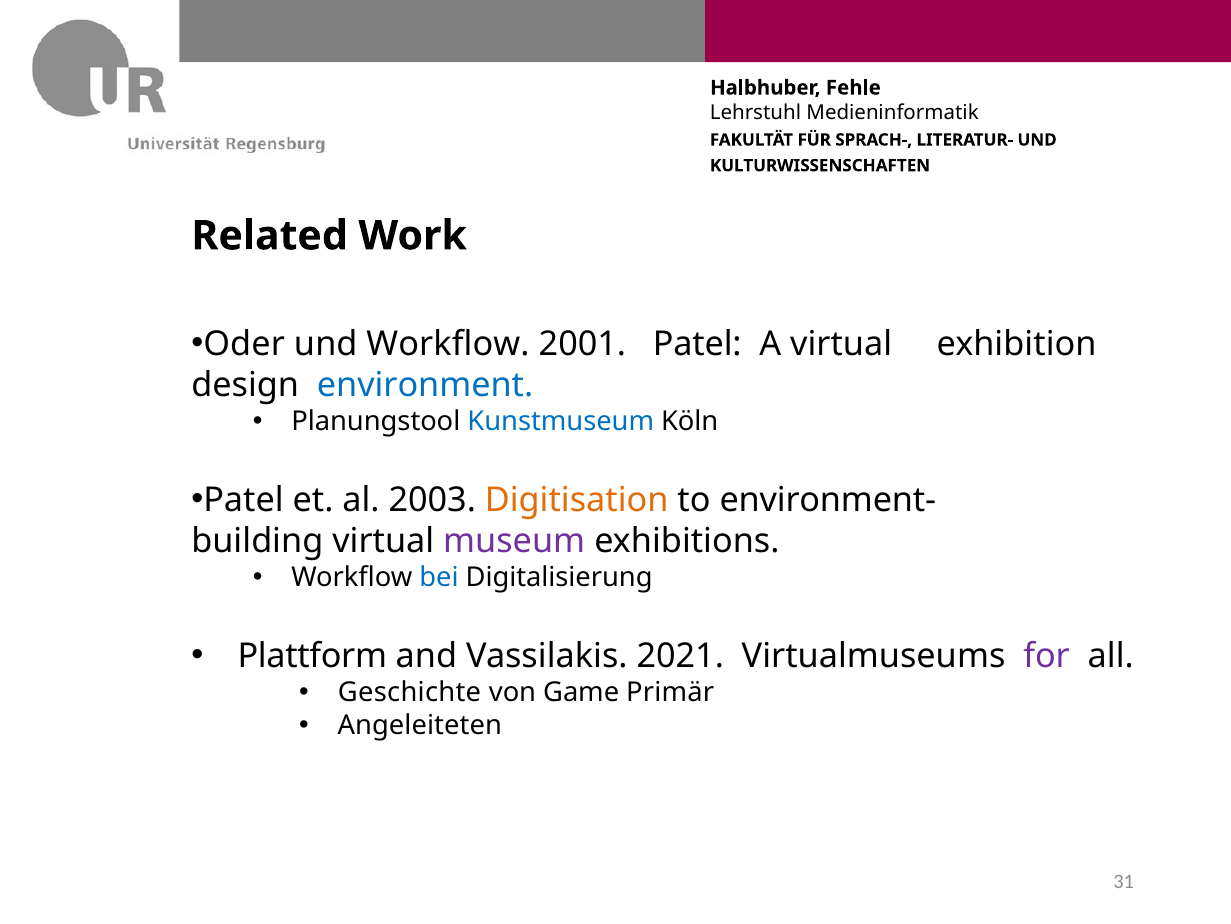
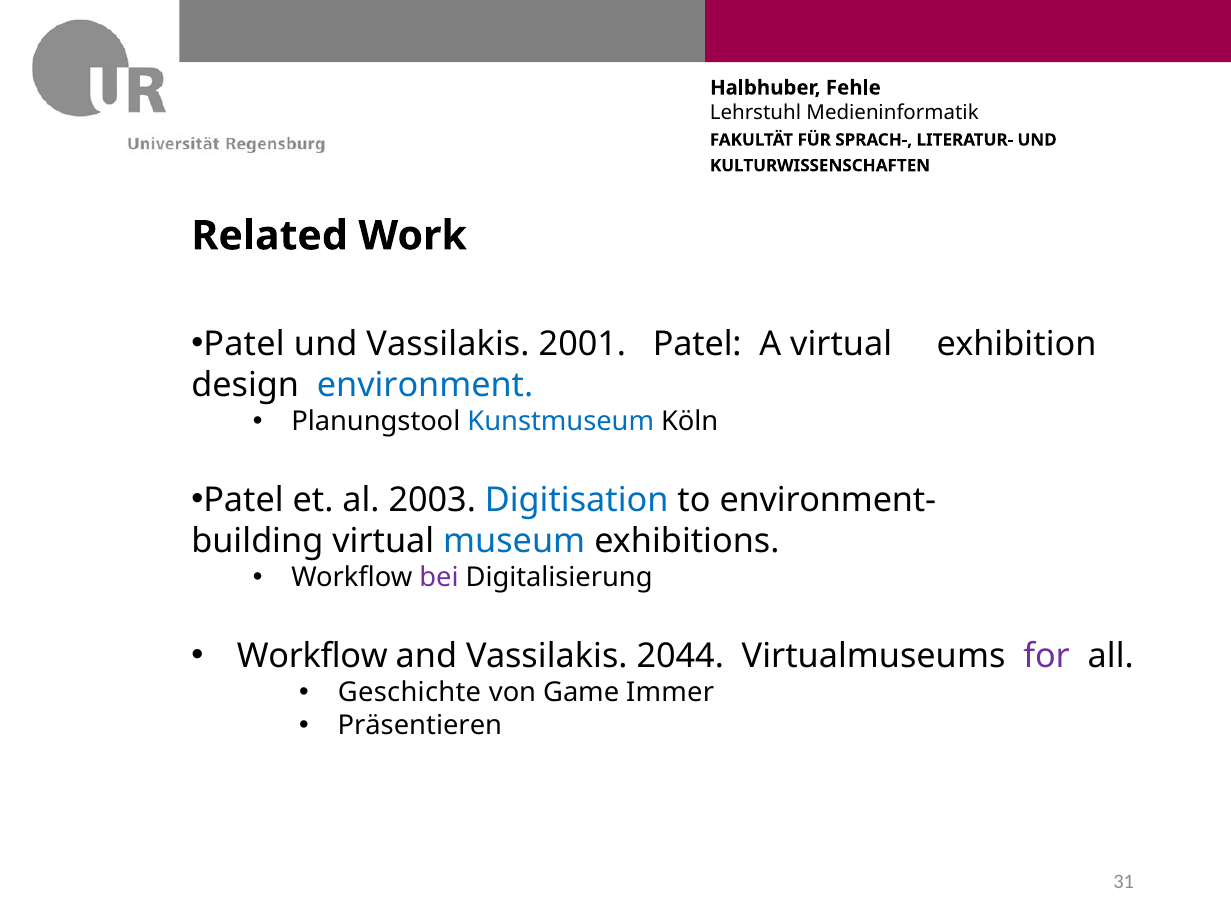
Oder at (244, 344): Oder -> Patel
und Workflow: Workflow -> Vassilakis
Digitisation colour: orange -> blue
museum colour: purple -> blue
bei colour: blue -> purple
Plattform at (312, 656): Plattform -> Workflow
2021: 2021 -> 2044
Primär: Primär -> Immer
Angeleiteten: Angeleiteten -> Präsentieren
